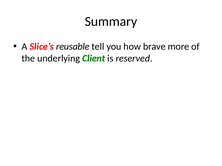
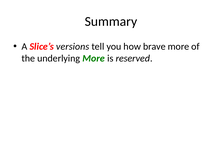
reusable: reusable -> versions
underlying Client: Client -> More
